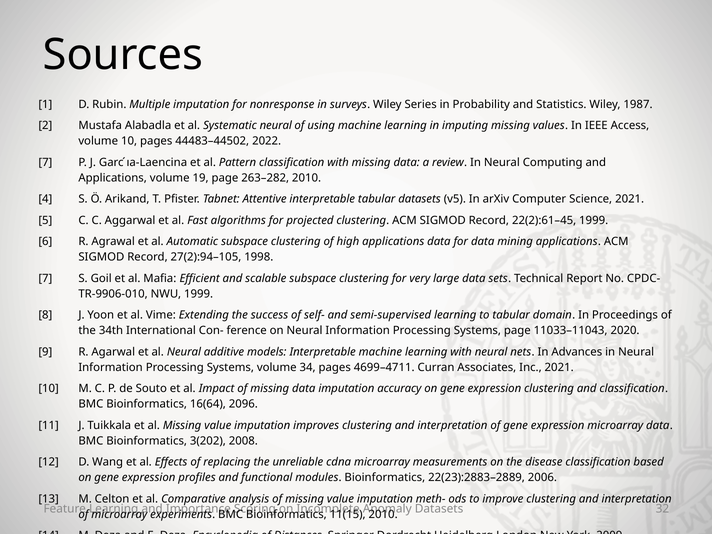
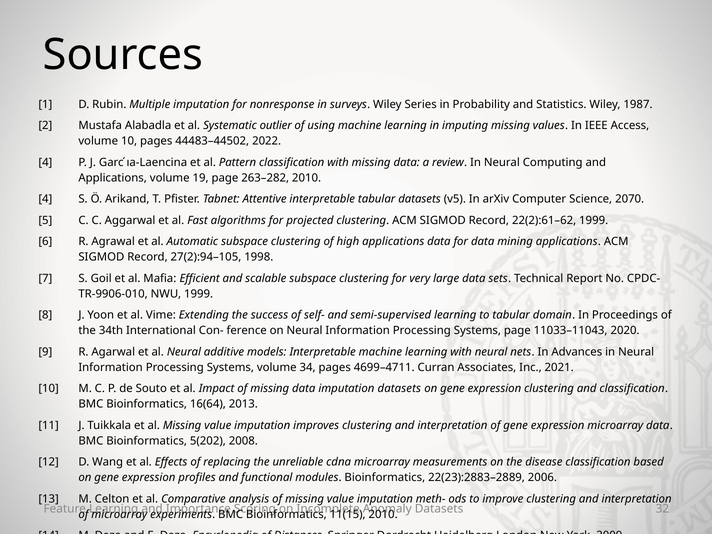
Systematic neural: neural -> outlier
7 at (45, 162): 7 -> 4
Science 2021: 2021 -> 2070
22(2):61–45: 22(2):61–45 -> 22(2):61–62
imputation accuracy: accuracy -> datasets
2096: 2096 -> 2013
3(202: 3(202 -> 5(202
